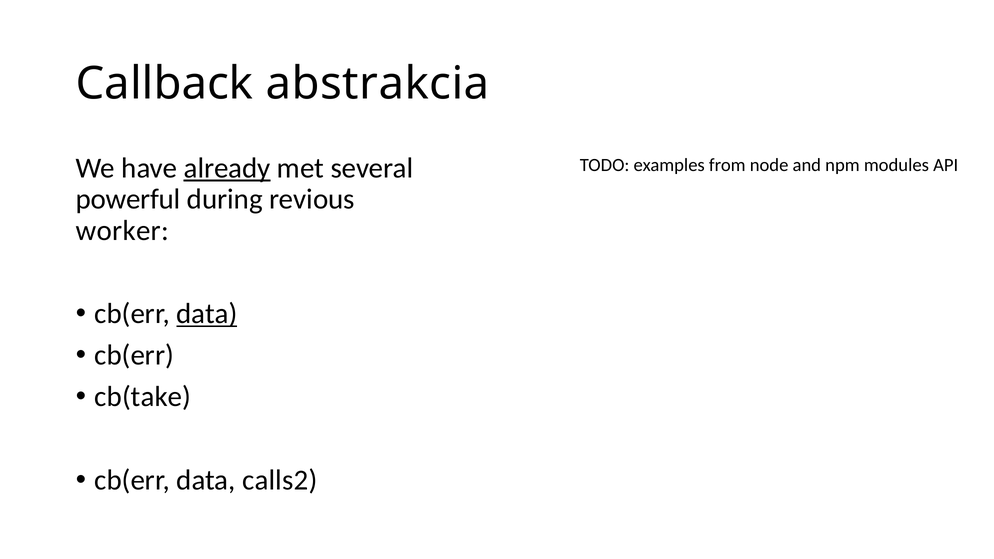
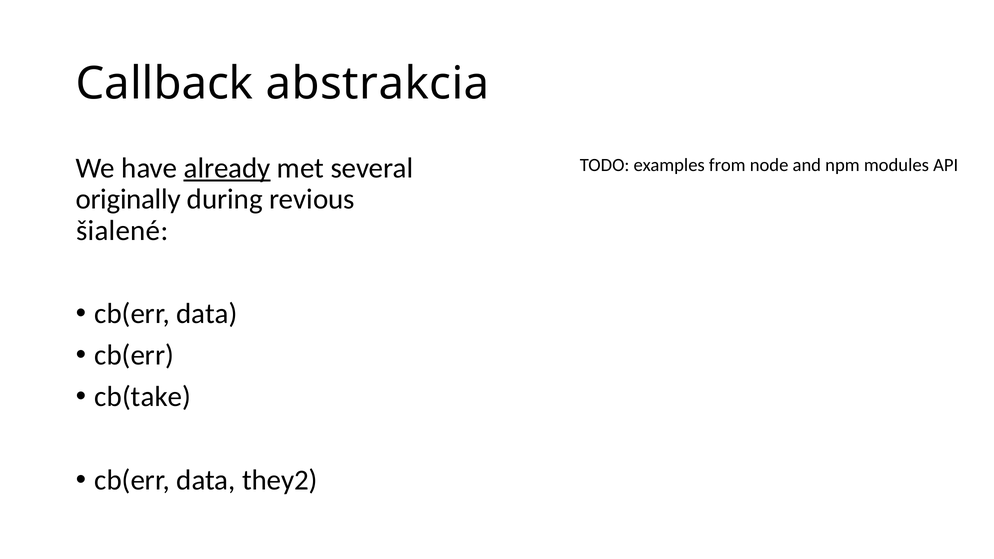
powerful: powerful -> originally
worker: worker -> šialené
data at (207, 314) underline: present -> none
calls2: calls2 -> they2
